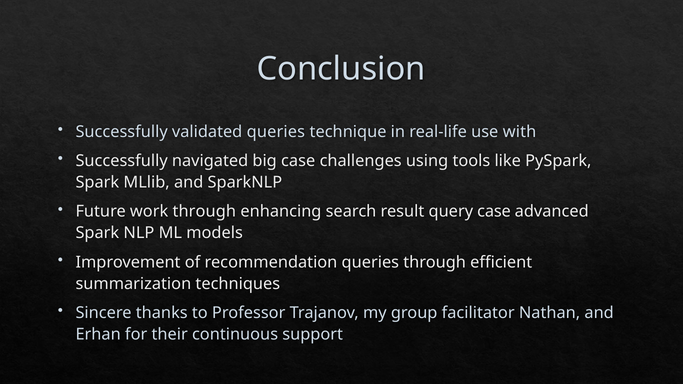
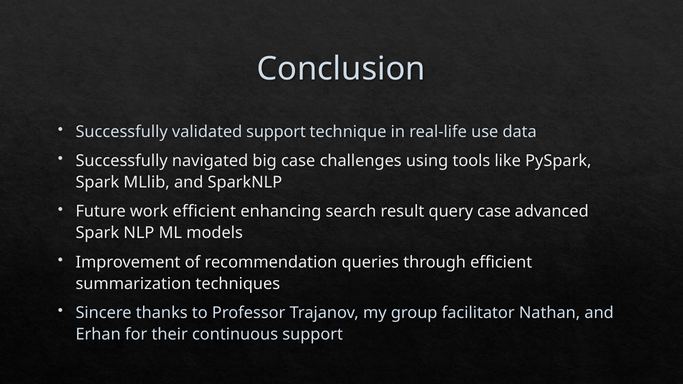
validated queries: queries -> support
with: with -> data
work through: through -> efficient
